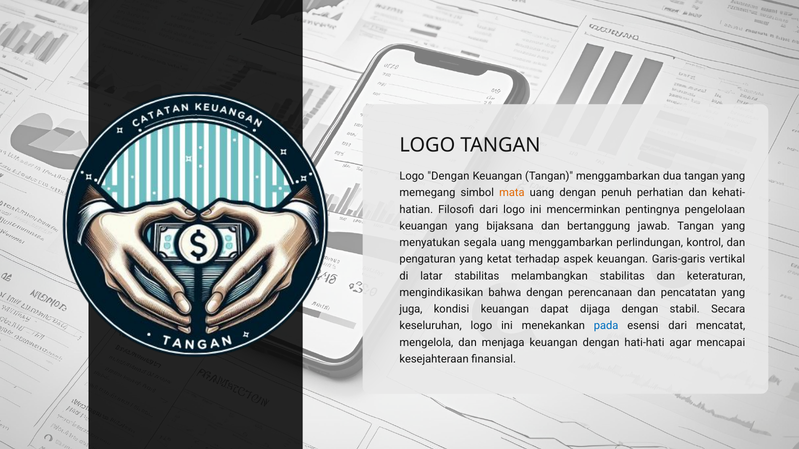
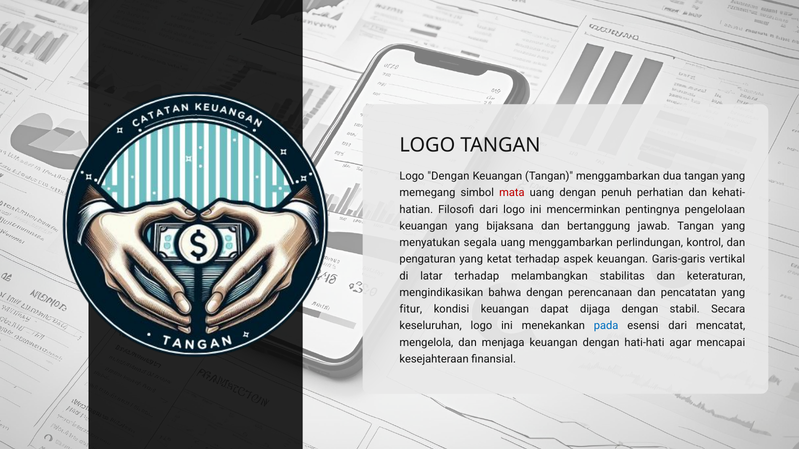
mata colour: orange -> red
latar stabilitas: stabilitas -> terhadap
juga: juga -> fitur
